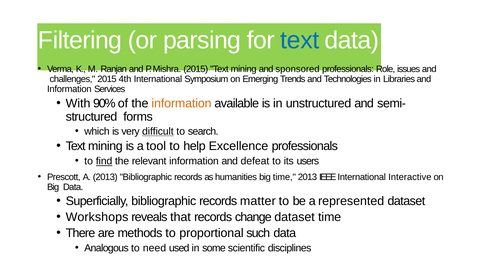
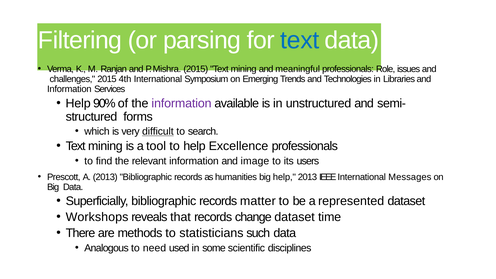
sponsored: sponsored -> meaningful
With at (78, 103): With -> Help
information at (182, 103) colour: orange -> purple
find underline: present -> none
defeat: defeat -> image
big time: time -> help
Interactive: Interactive -> Messages
proportional: proportional -> statisticians
